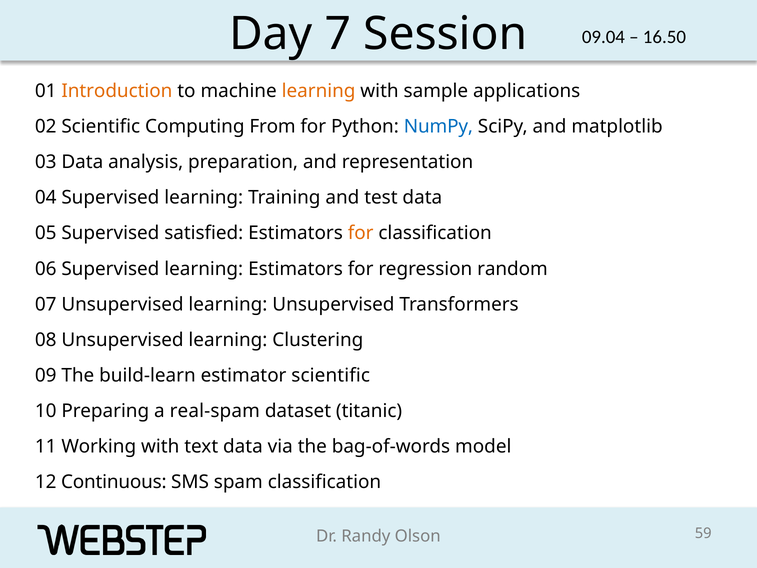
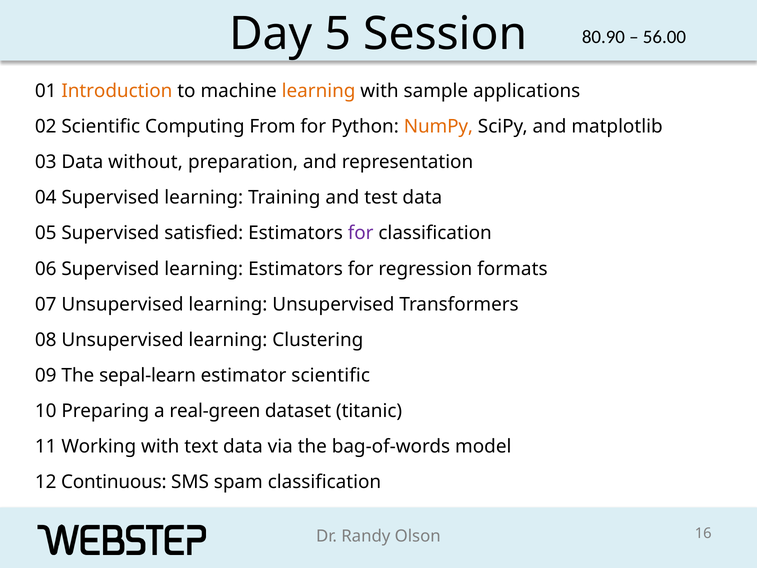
7: 7 -> 5
09.04: 09.04 -> 80.90
16.50: 16.50 -> 56.00
NumPy colour: blue -> orange
analysis: analysis -> without
for at (361, 233) colour: orange -> purple
random: random -> formats
build-learn: build-learn -> sepal-learn
real-spam: real-spam -> real-green
59: 59 -> 16
